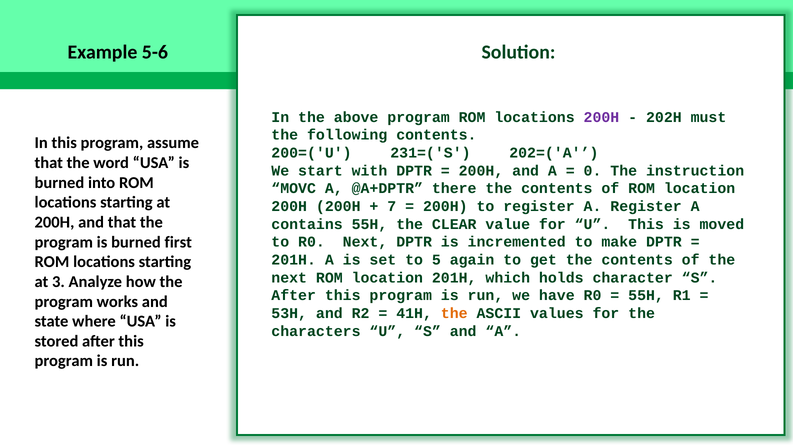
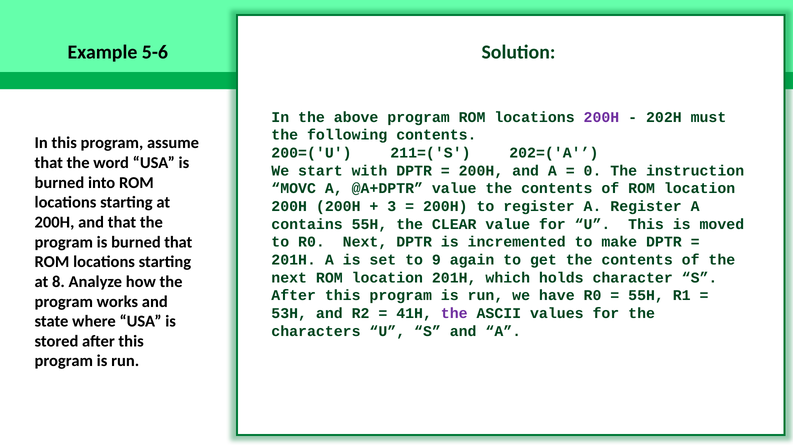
231=('S: 231=('S -> 211=('S
@A+DPTR there: there -> value
7: 7 -> 3
burned first: first -> that
5: 5 -> 9
3: 3 -> 8
the at (454, 313) colour: orange -> purple
